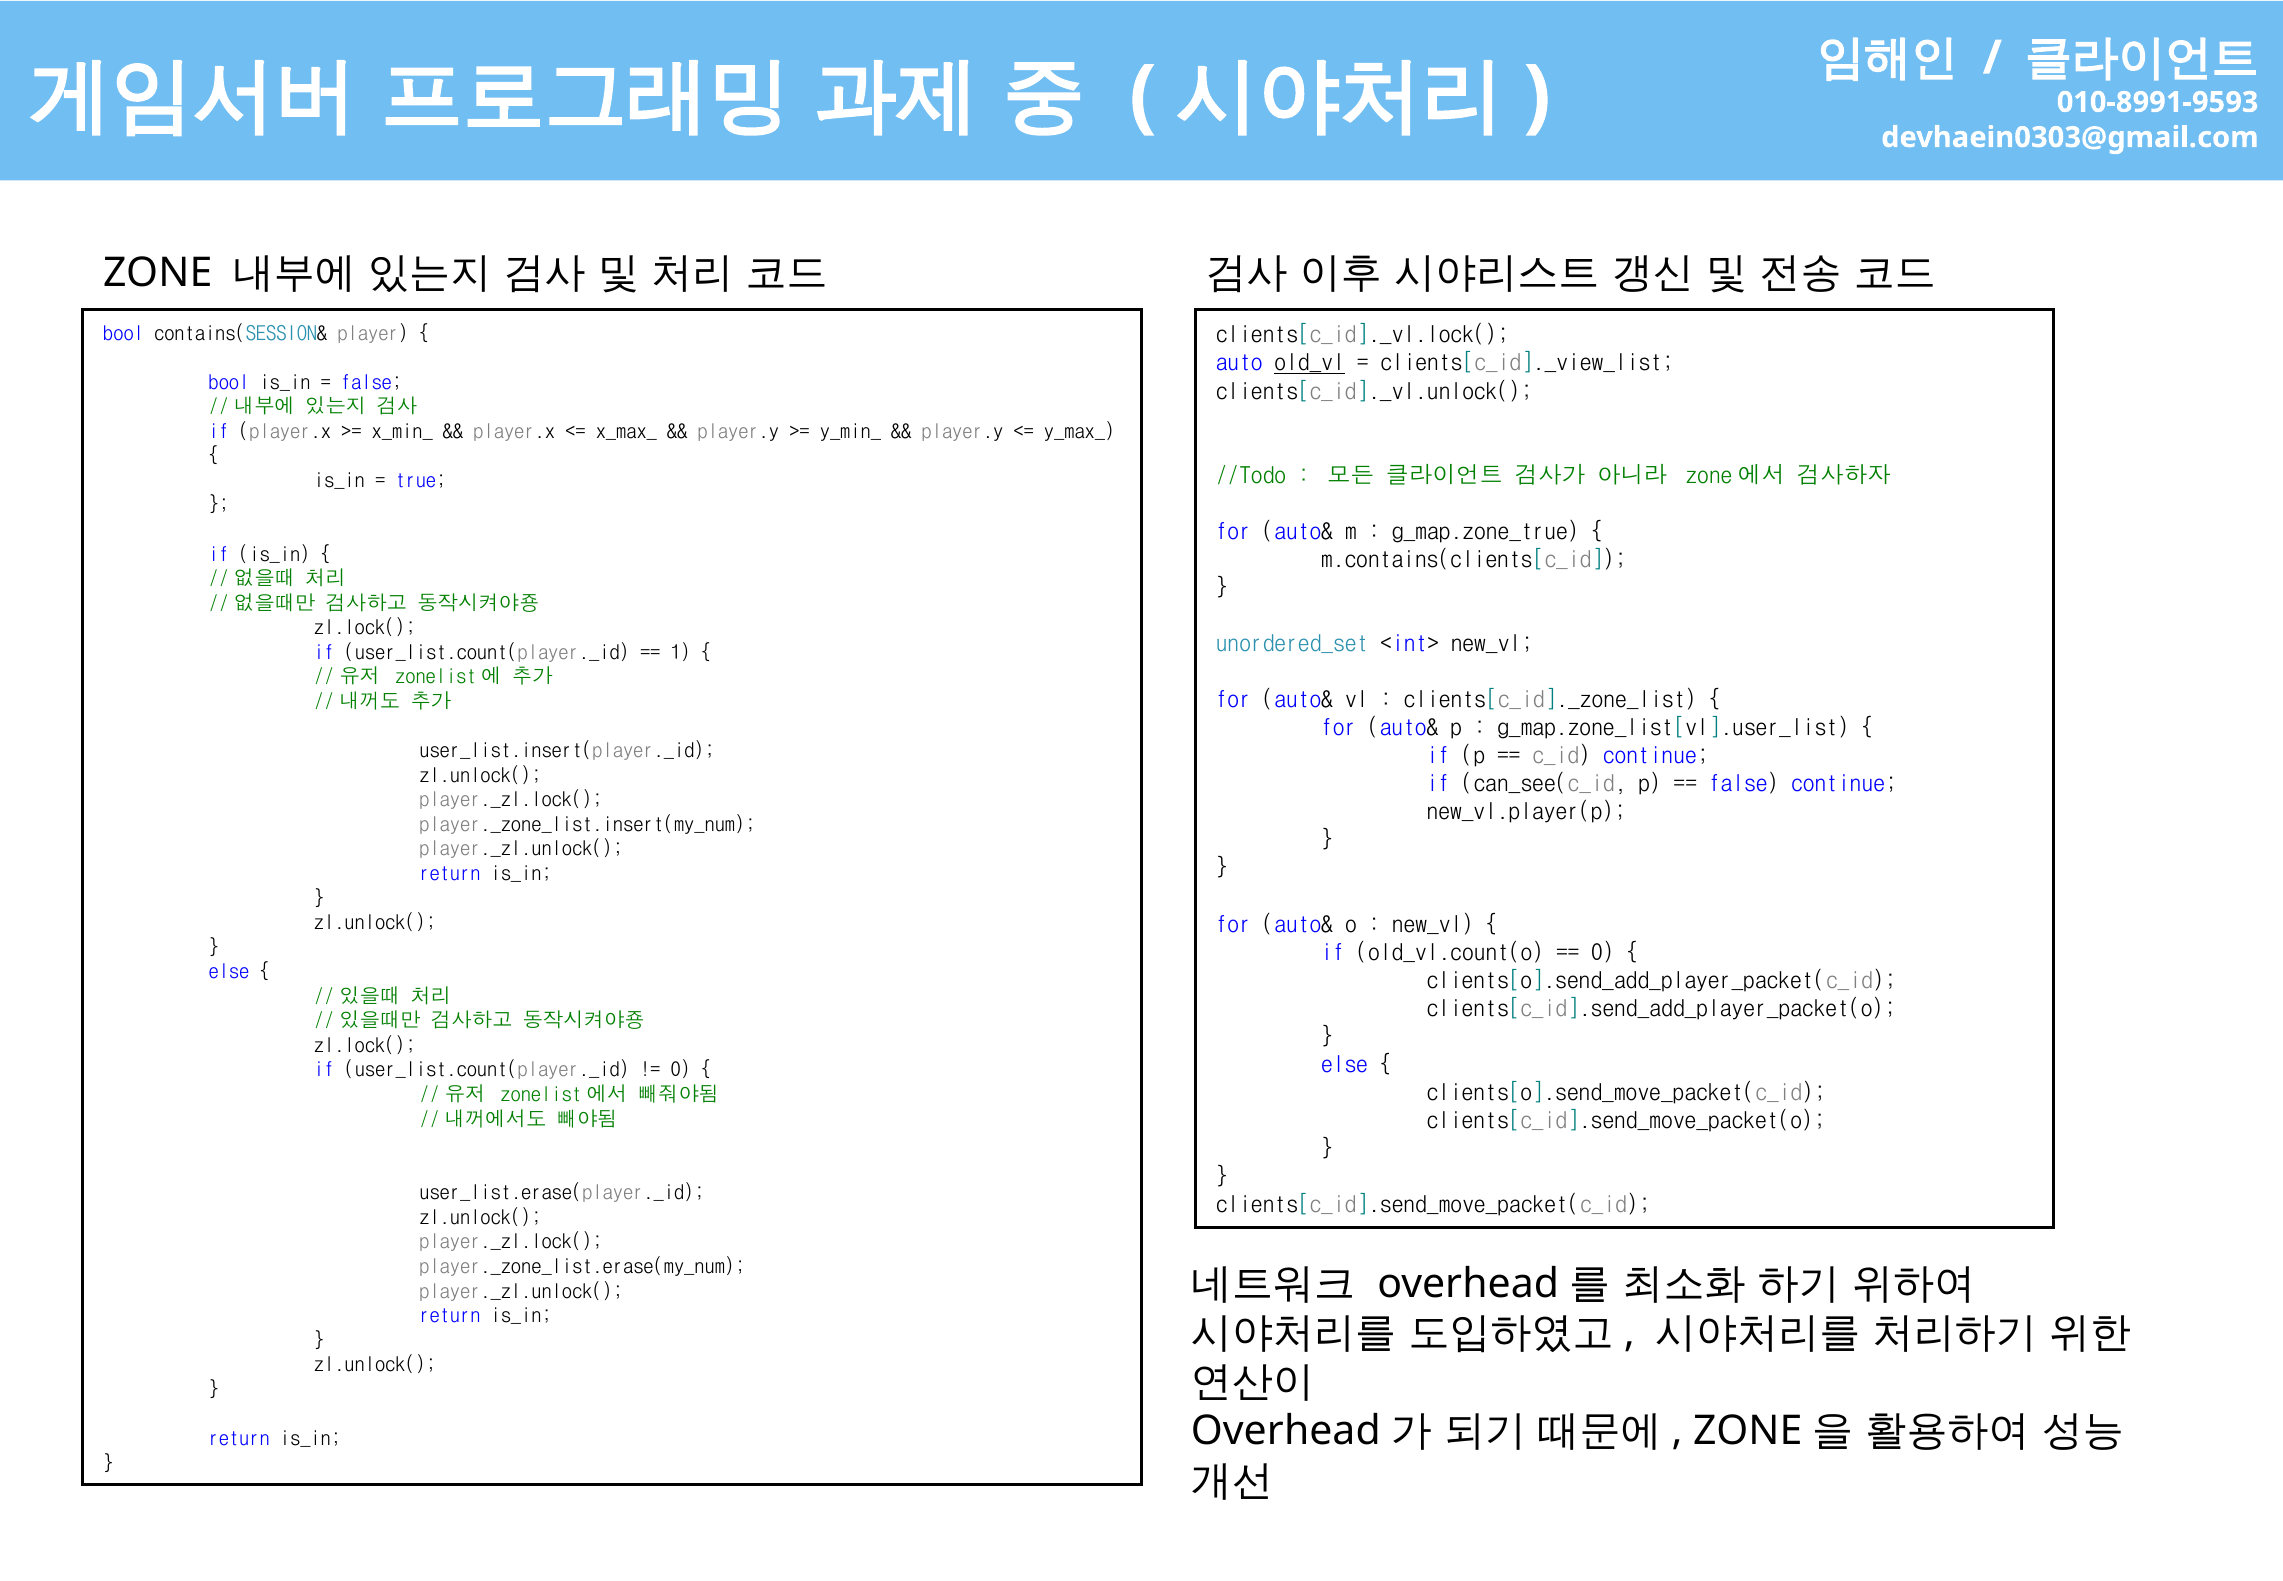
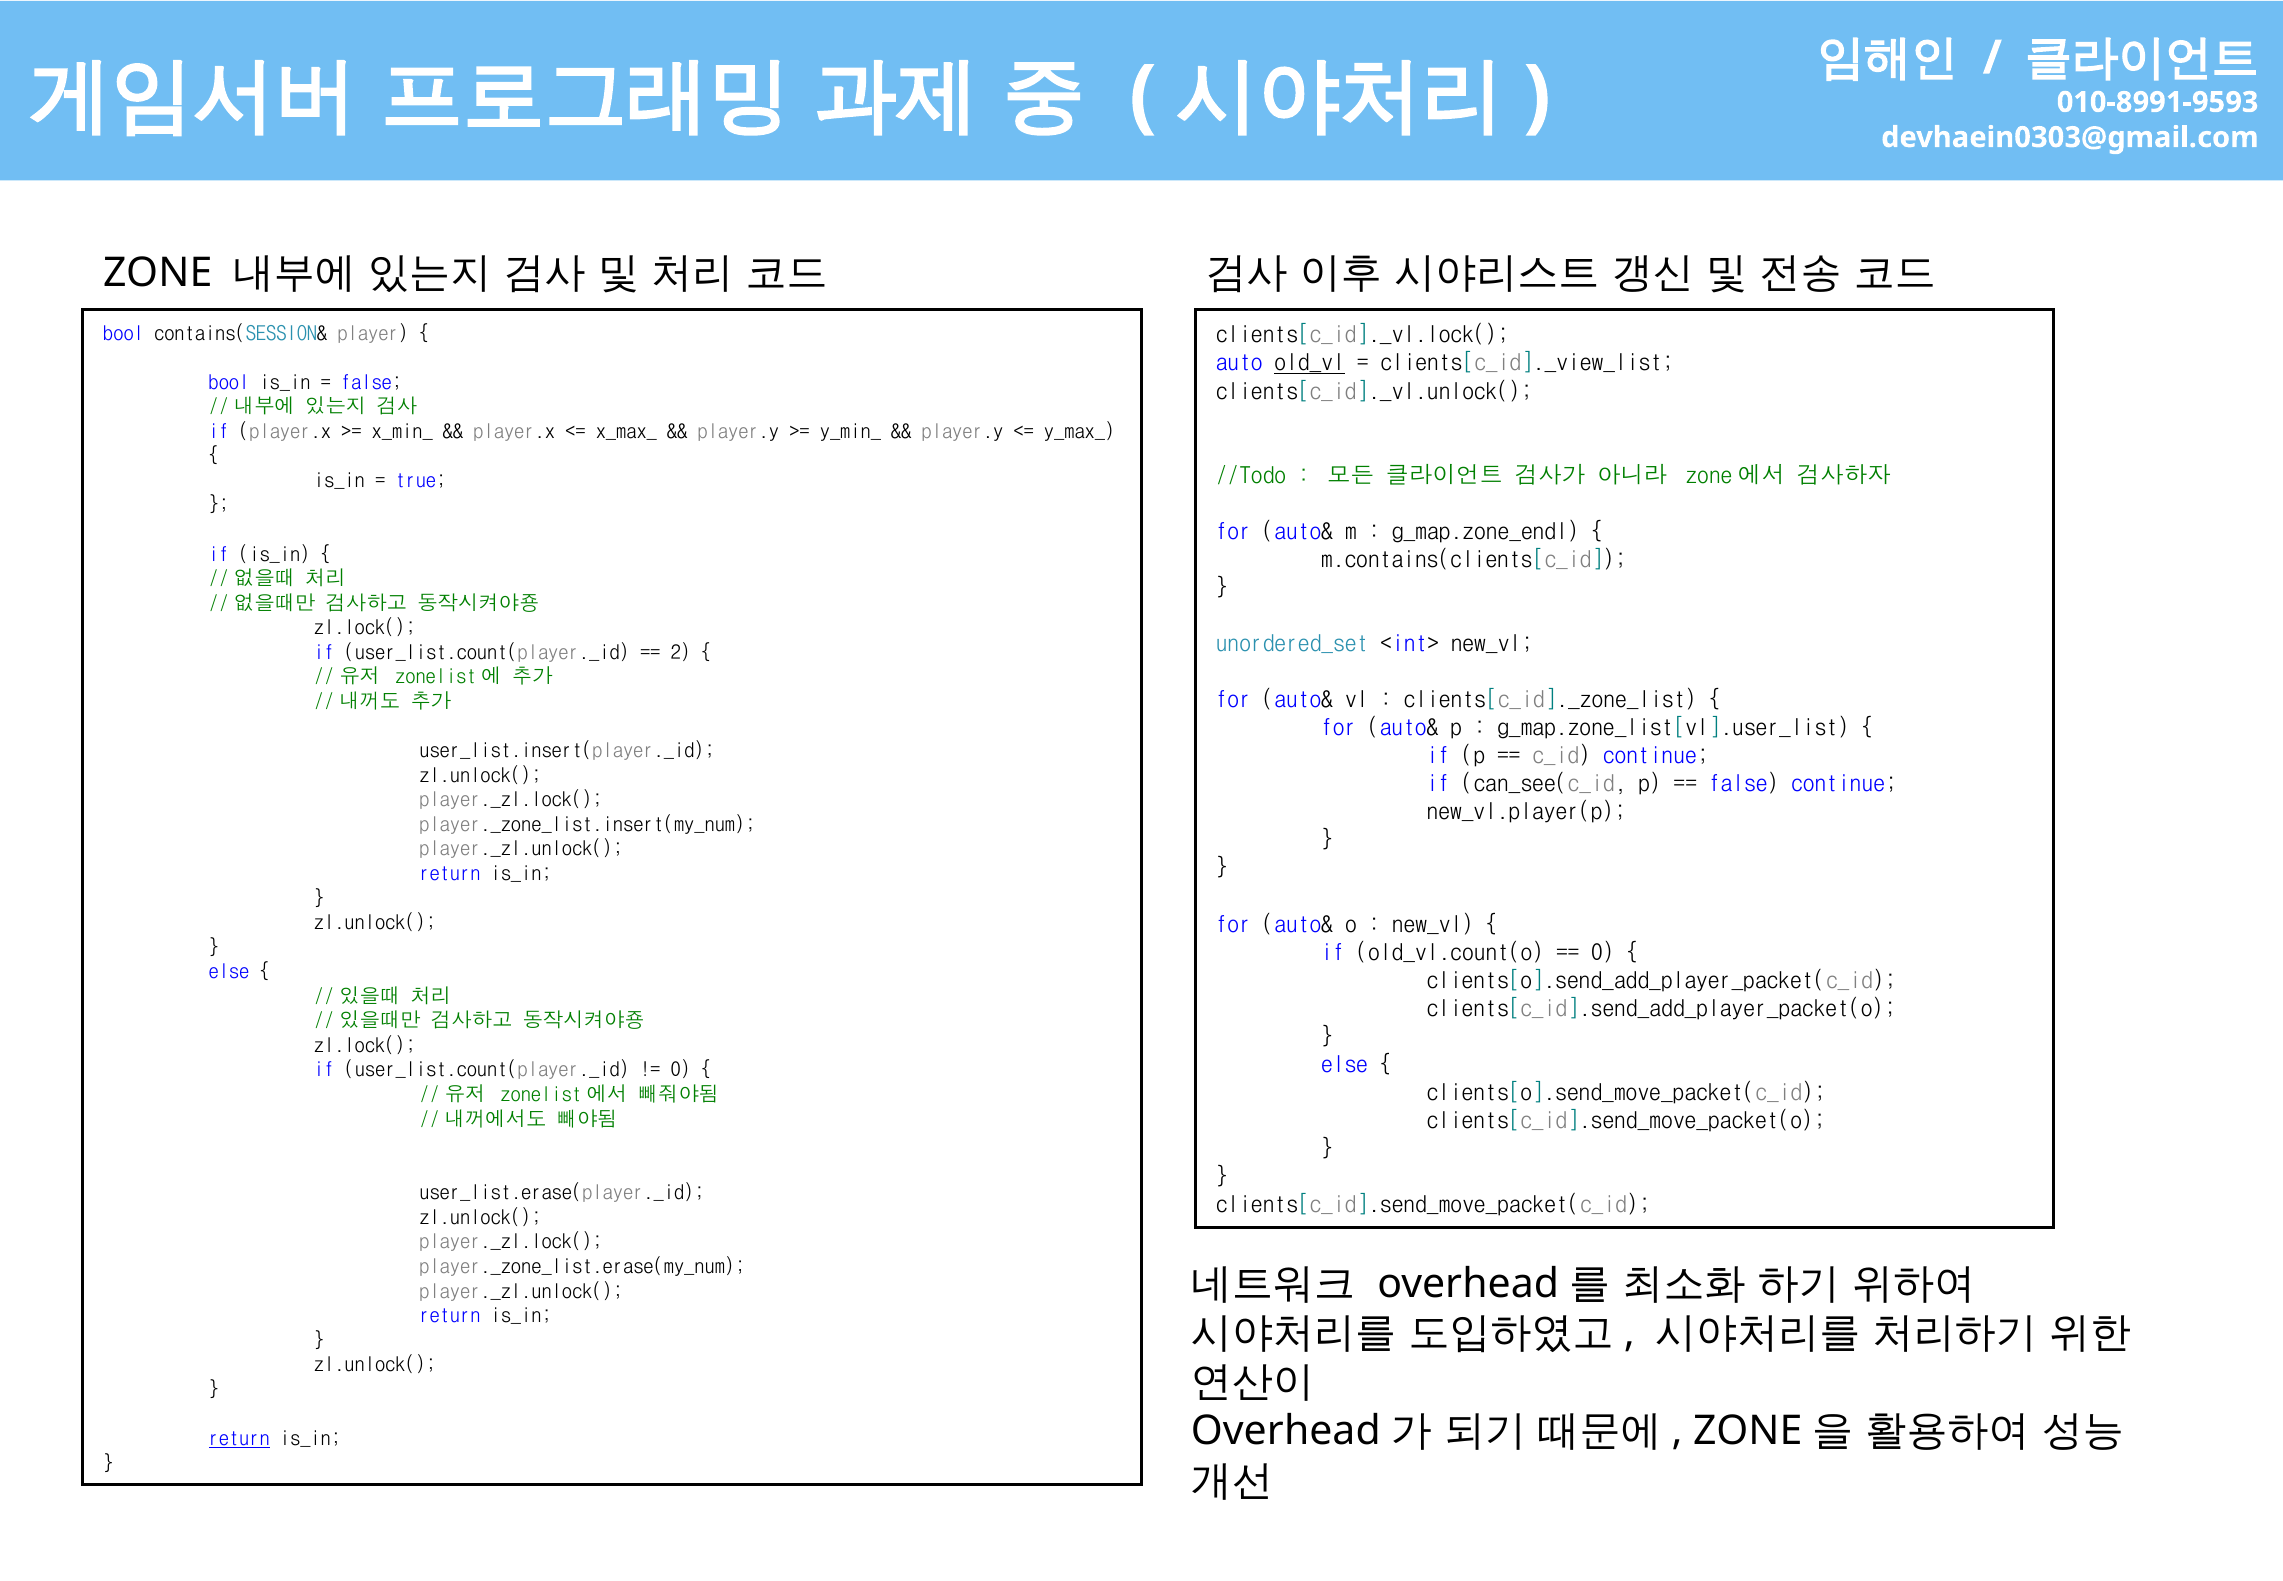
g_map.zone_true: g_map.zone_true -> g_map.zone_endl
1: 1 -> 2
return at (239, 1438) underline: none -> present
